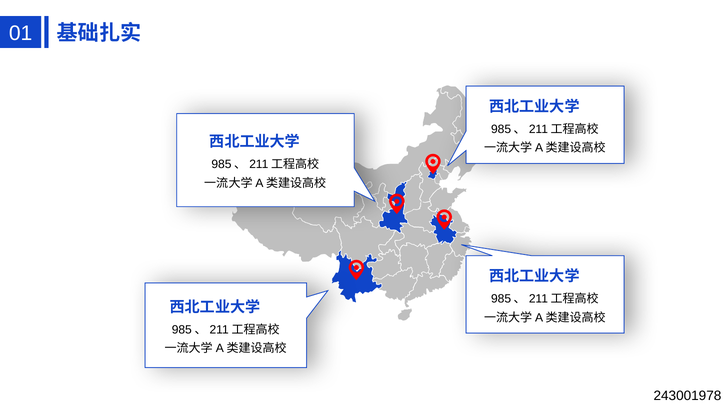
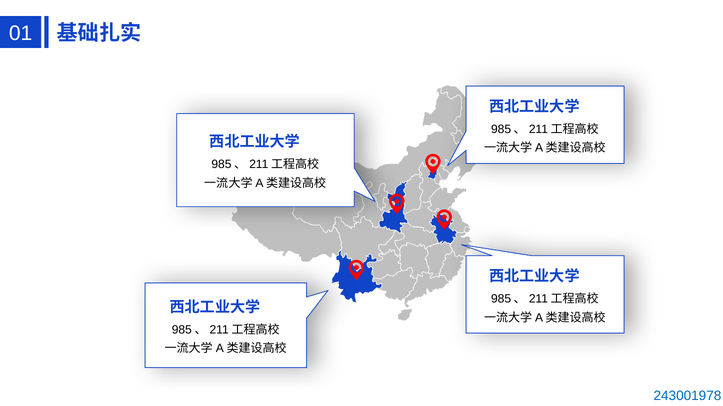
243001978 colour: black -> blue
